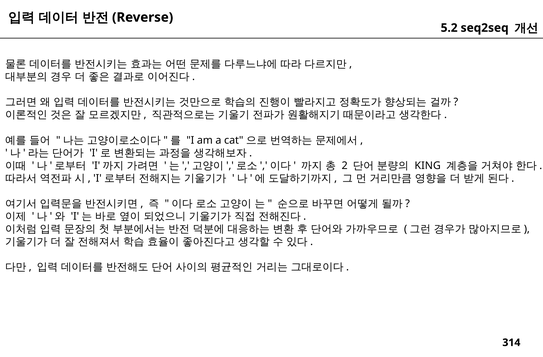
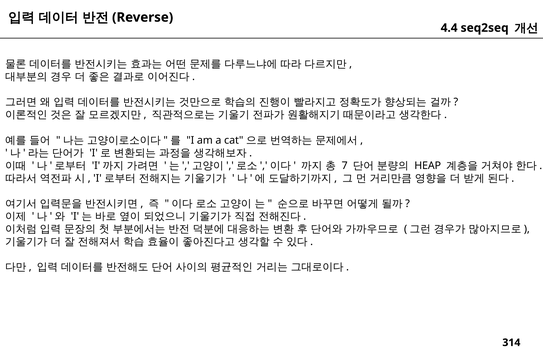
5.2: 5.2 -> 4.4
2: 2 -> 7
KING: KING -> HEAP
